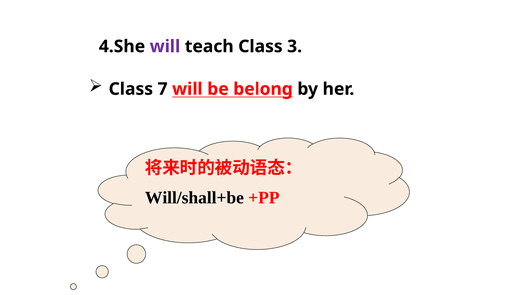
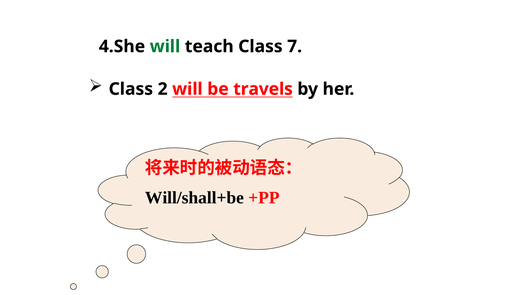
will at (165, 46) colour: purple -> green
3: 3 -> 7
7: 7 -> 2
belong: belong -> travels
